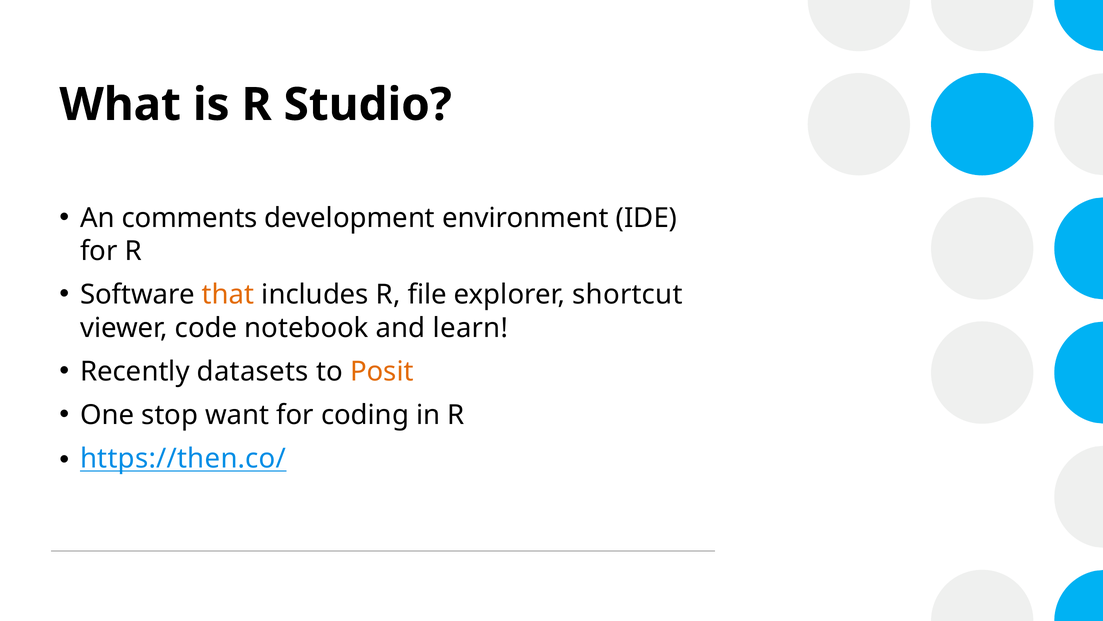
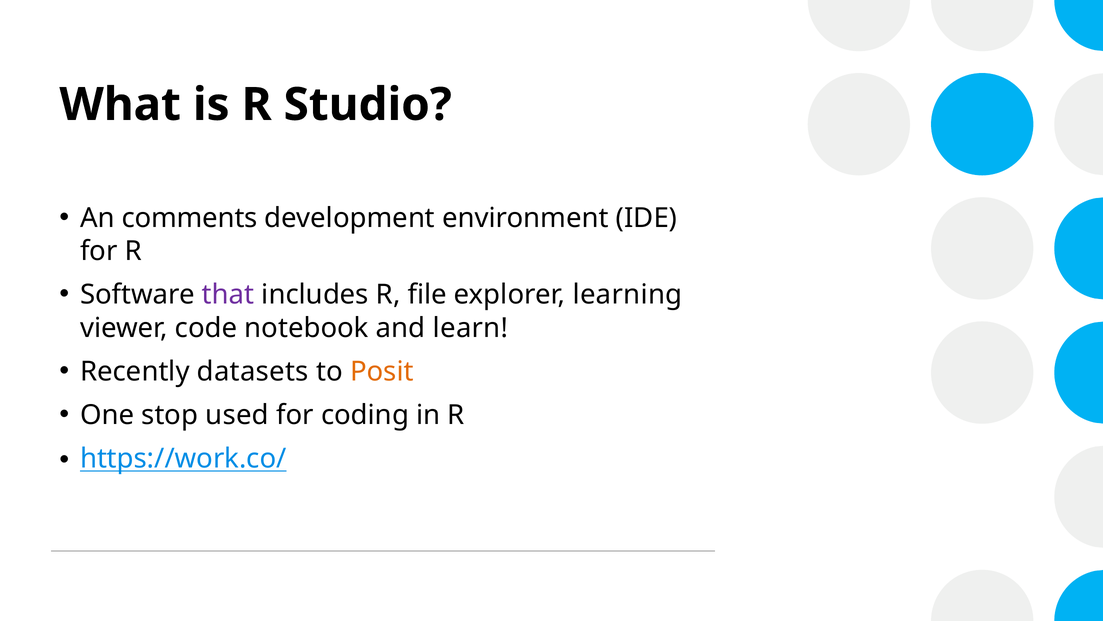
that colour: orange -> purple
shortcut: shortcut -> learning
want: want -> used
https://then.co/: https://then.co/ -> https://work.co/
